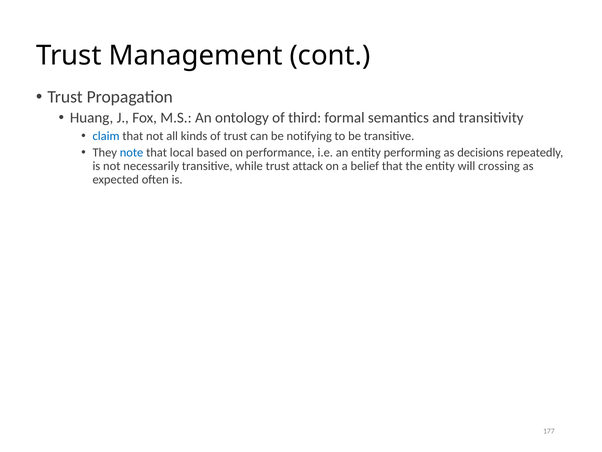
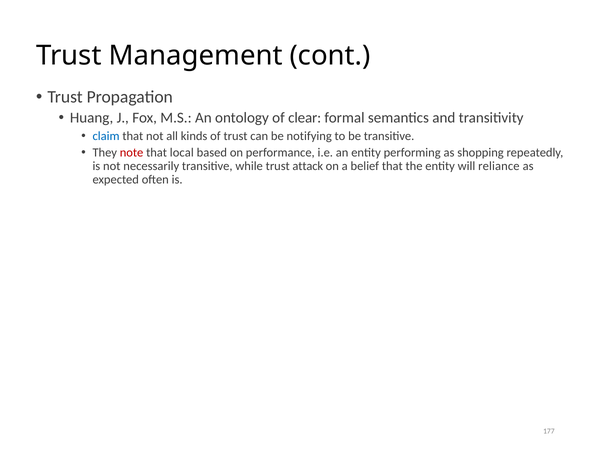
third: third -> clear
note colour: blue -> red
decisions: decisions -> shopping
crossing: crossing -> reliance
